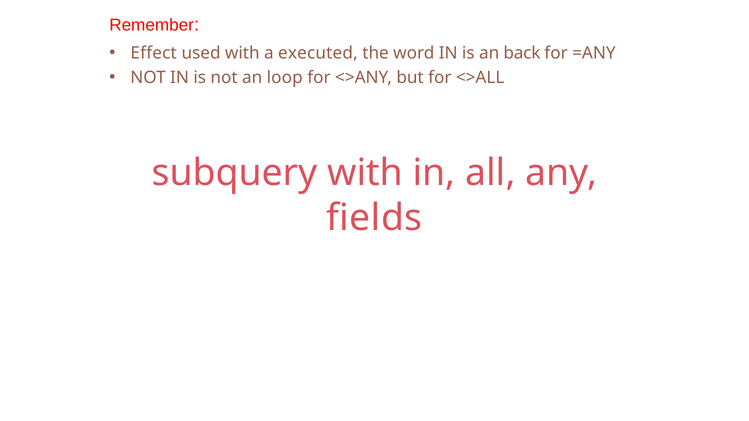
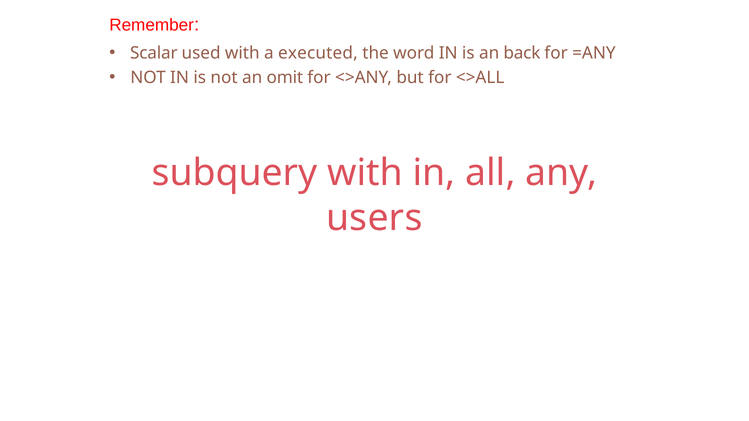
Effect: Effect -> Scalar
loop: loop -> omit
fields: fields -> users
